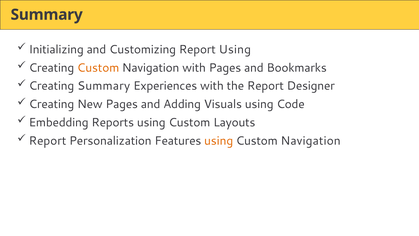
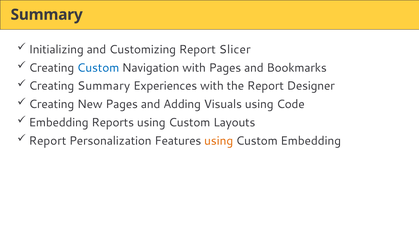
Report Using: Using -> Slicer
Custom at (98, 68) colour: orange -> blue
Navigation at (311, 141): Navigation -> Embedding
